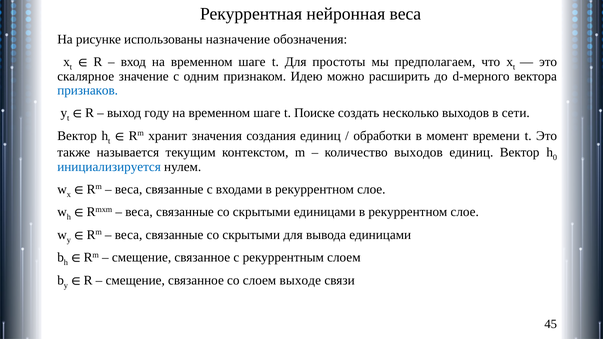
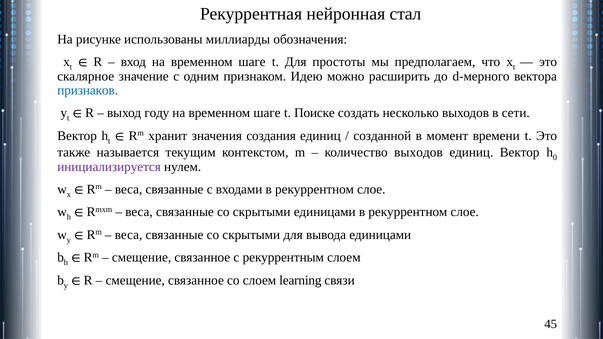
нейронная веса: веса -> стал
назначение: назначение -> миллиарды
обработки: обработки -> созданной
инициализируется colour: blue -> purple
выходе: выходе -> learning
